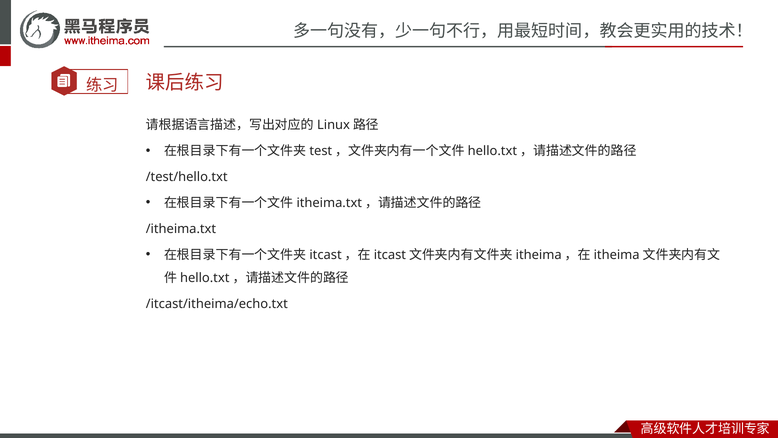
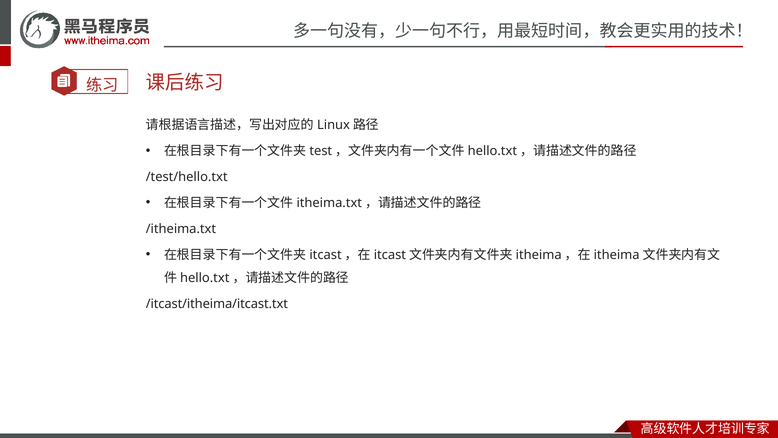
/itcast/itheima/echo.txt: /itcast/itheima/echo.txt -> /itcast/itheima/itcast.txt
